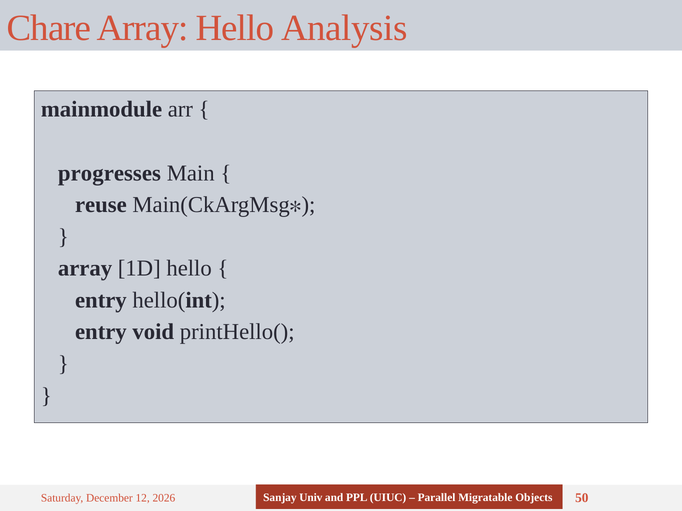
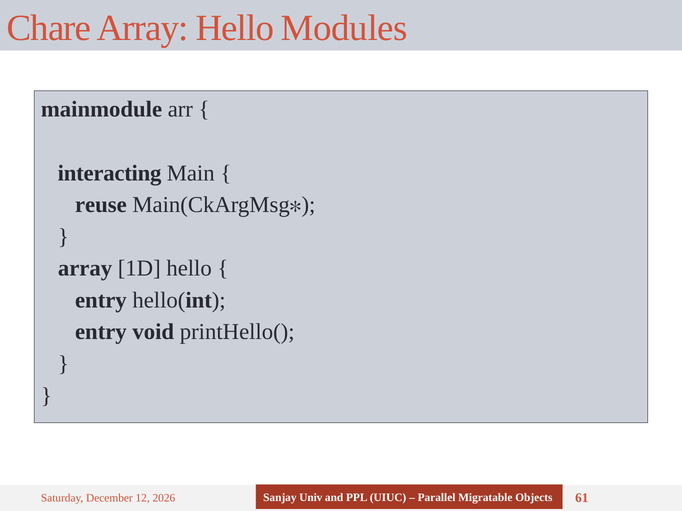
Analysis: Analysis -> Modules
progresses: progresses -> interacting
50: 50 -> 61
